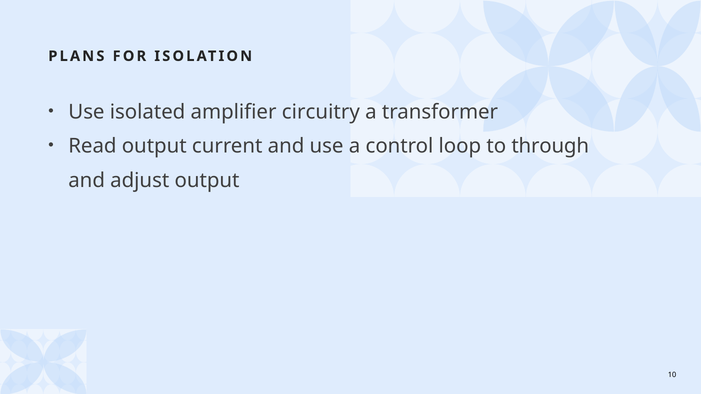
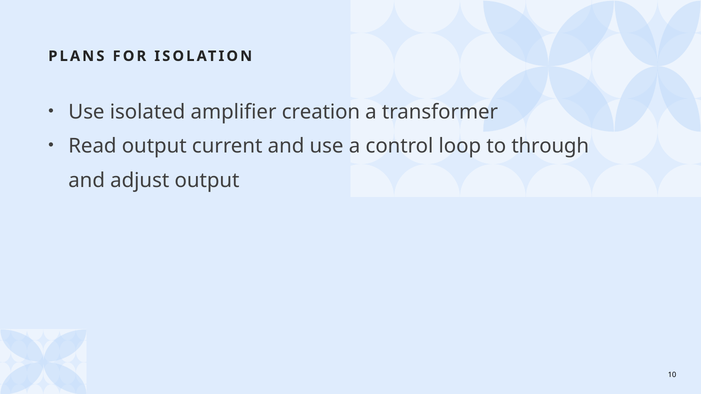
circuitry: circuitry -> creation
